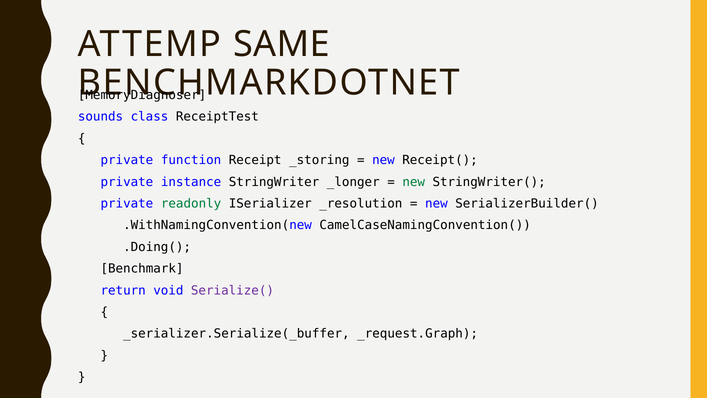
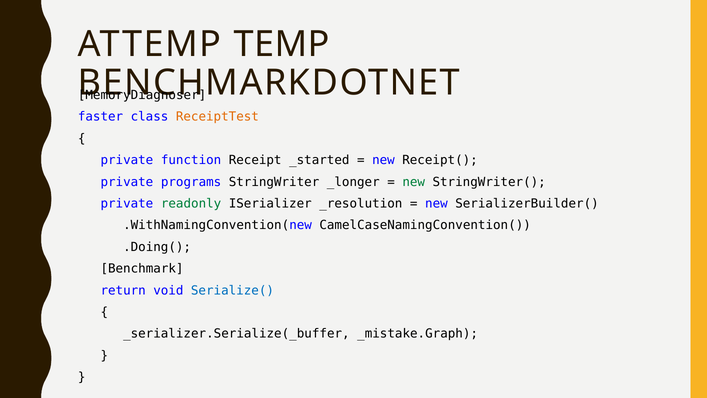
SAME: SAME -> TEMP
sounds: sounds -> faster
ReceiptTest colour: black -> orange
_storing: _storing -> _started
instance: instance -> programs
Serialize( colour: purple -> blue
_request.Graph: _request.Graph -> _mistake.Graph
